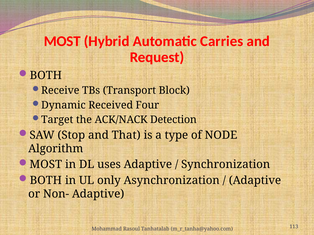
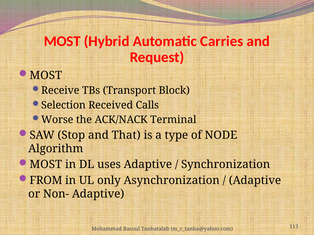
BOTH at (46, 76): BOTH -> MOST
Dynamic: Dynamic -> Selection
Four: Four -> Calls
Target: Target -> Worse
Detection: Detection -> Terminal
BOTH at (46, 181): BOTH -> FROM
